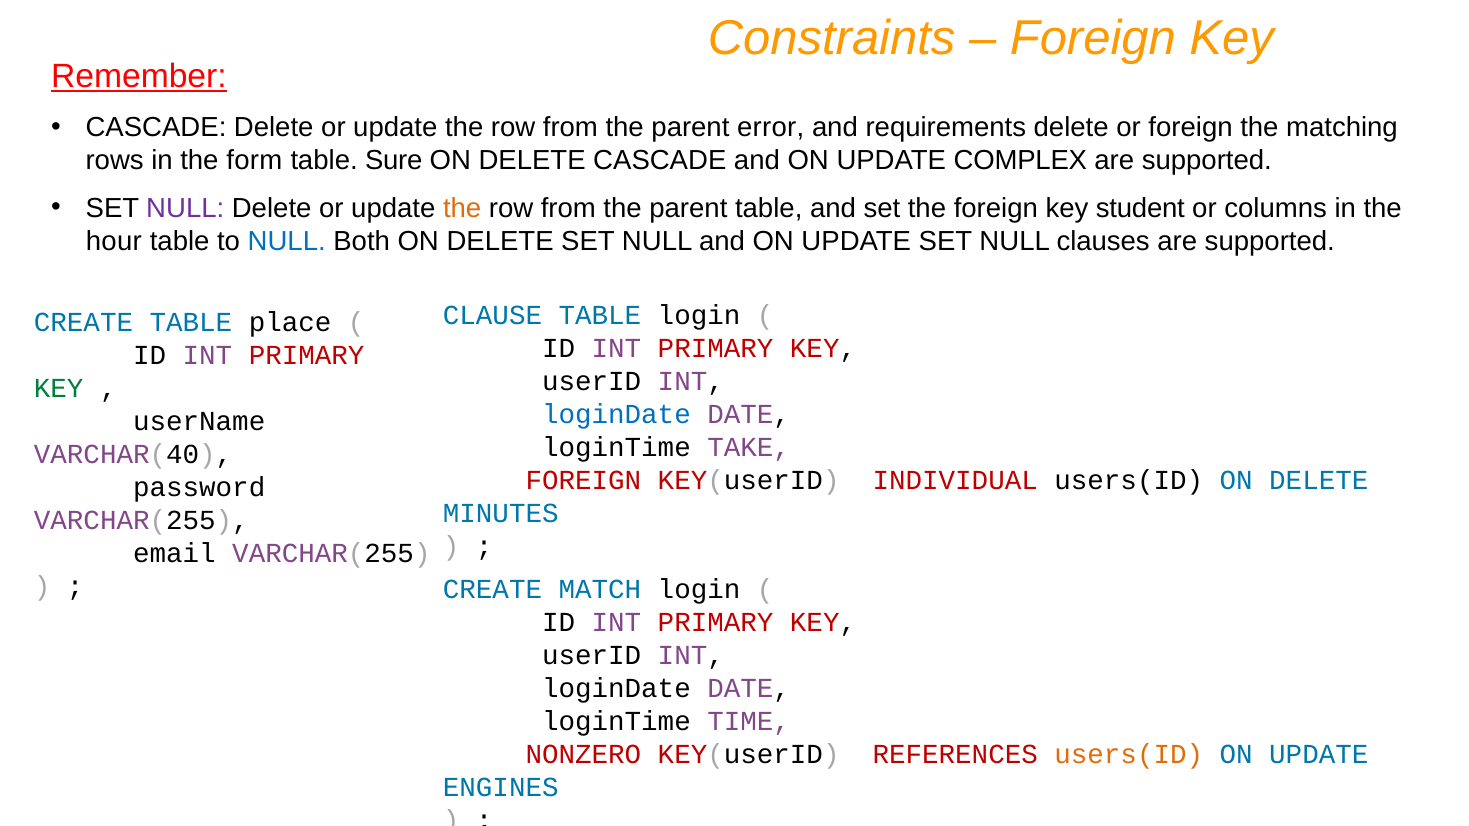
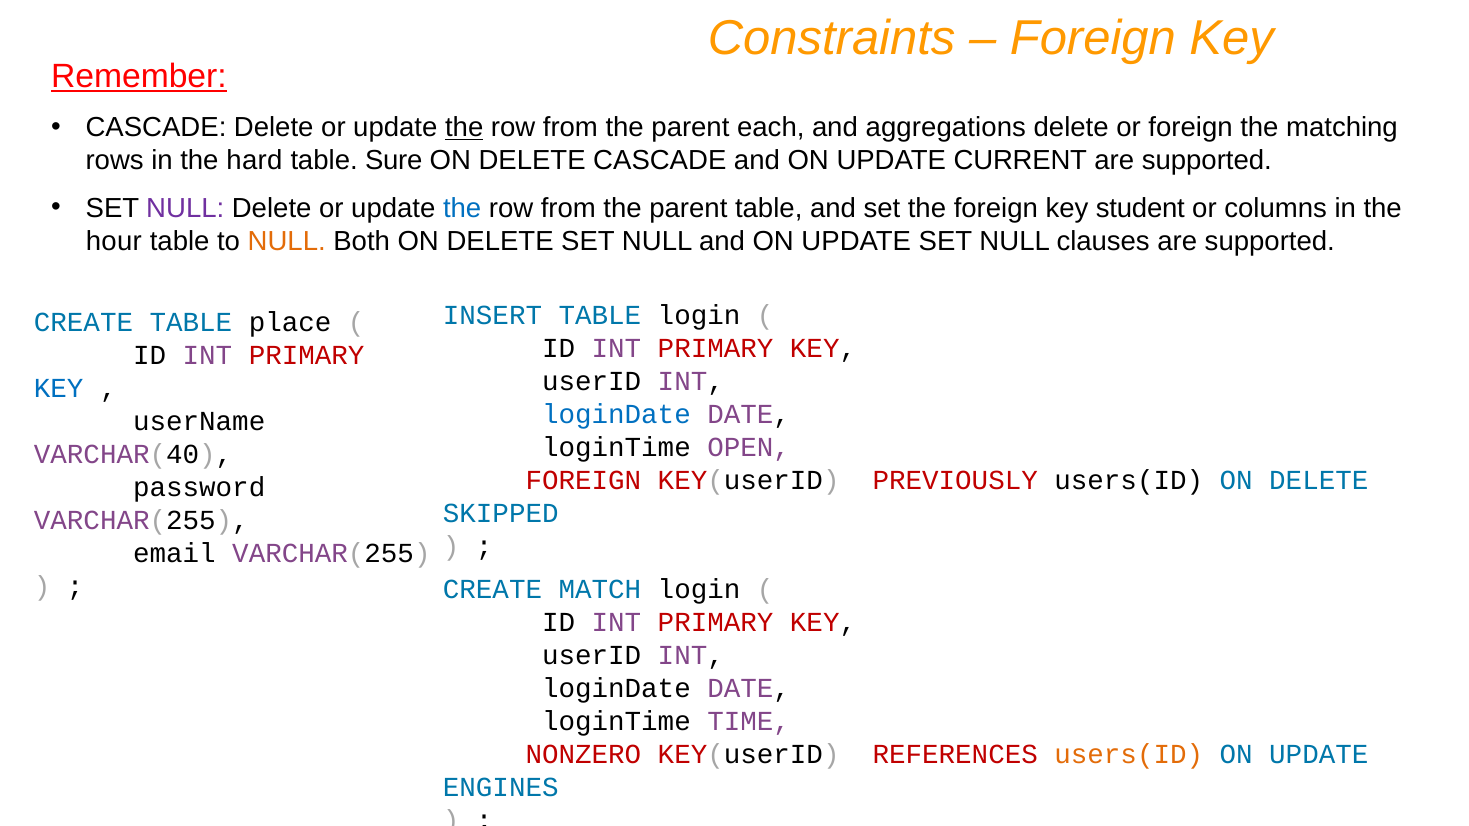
the at (464, 128) underline: none -> present
error: error -> each
requirements: requirements -> aggregations
form: form -> hard
COMPLEX: COMPLEX -> CURRENT
the at (462, 208) colour: orange -> blue
NULL at (287, 241) colour: blue -> orange
CLAUSE: CLAUSE -> INSERT
KEY at (59, 389) colour: green -> blue
TAKE: TAKE -> OPEN
INDIVIDUAL: INDIVIDUAL -> PREVIOUSLY
MINUTES: MINUTES -> SKIPPED
